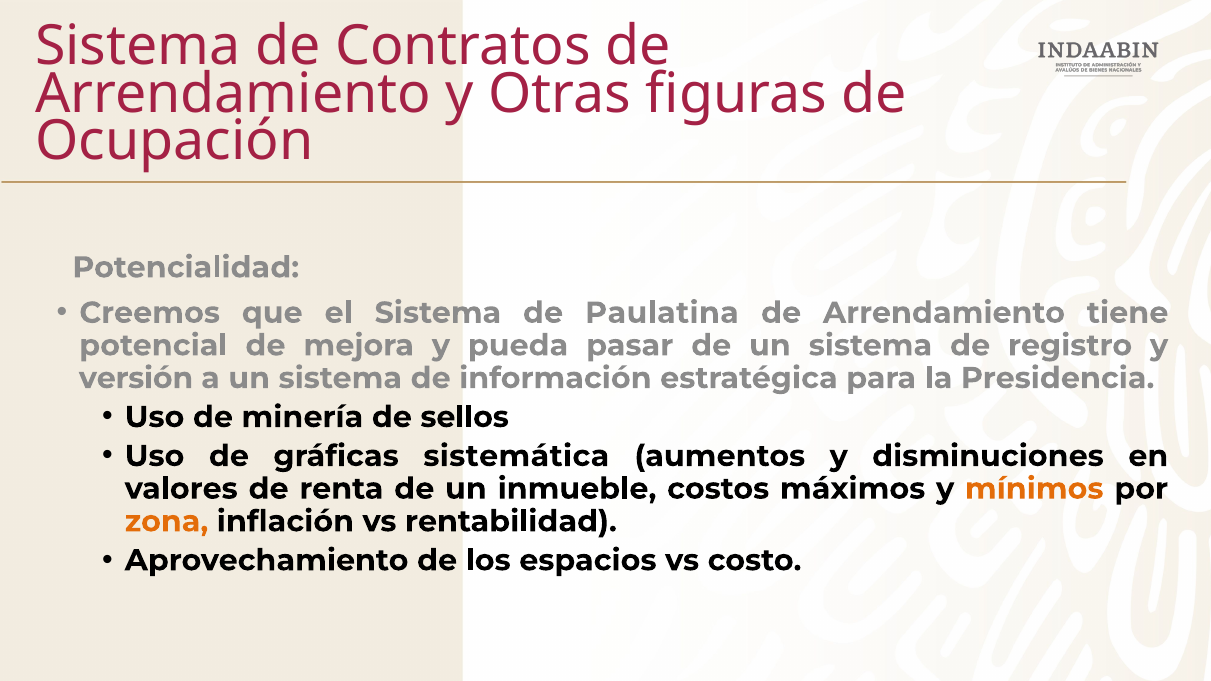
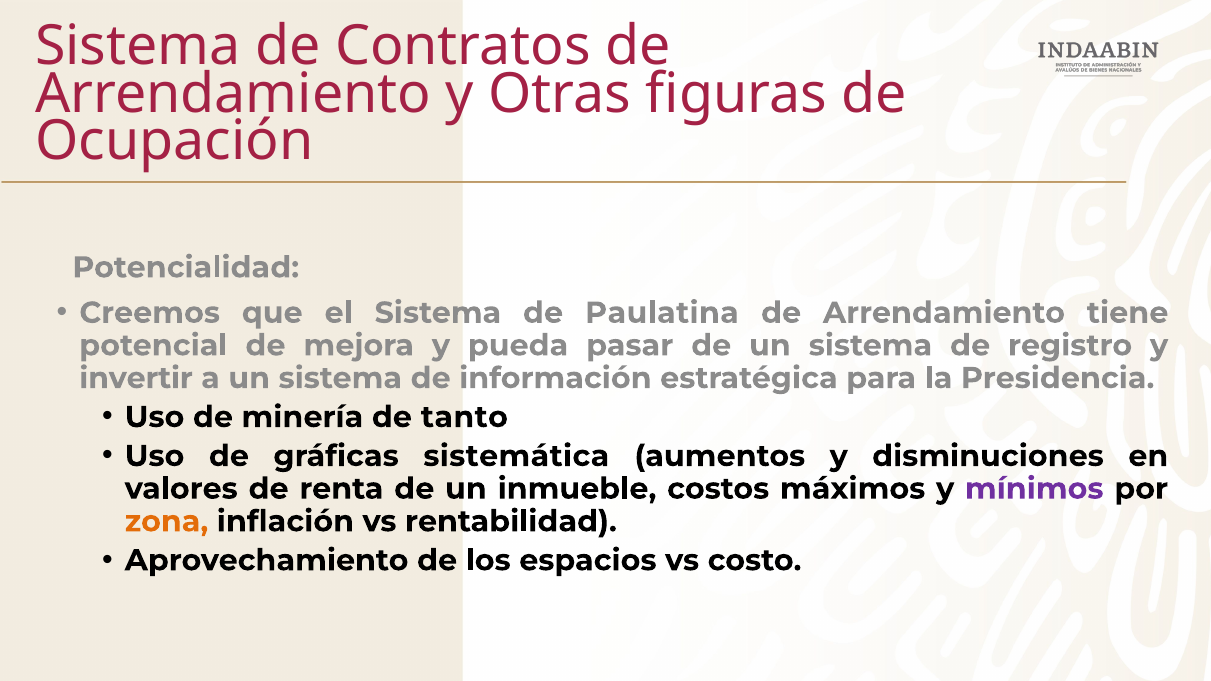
versión: versión -> invertir
sellos: sellos -> tanto
mínimos colour: orange -> purple
